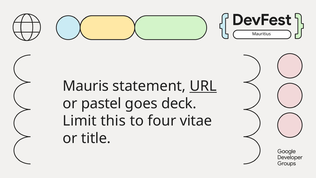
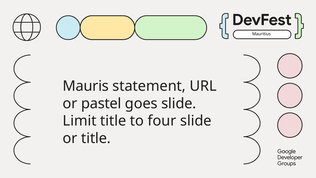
URL underline: present -> none
goes deck: deck -> slide
Limit this: this -> title
four vitae: vitae -> slide
